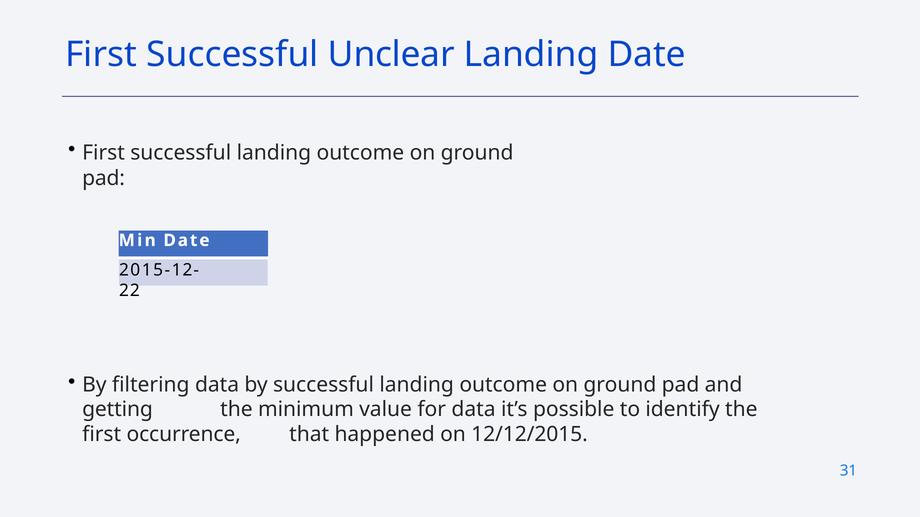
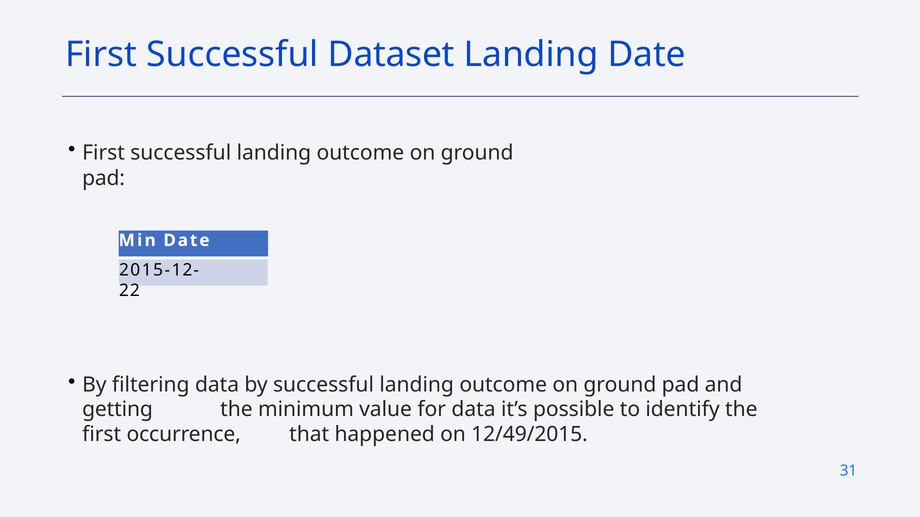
Unclear: Unclear -> Dataset
12/12/2015: 12/12/2015 -> 12/49/2015
